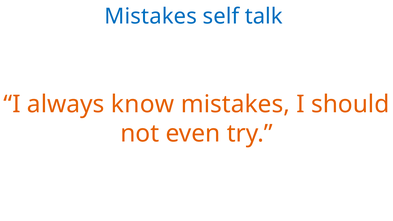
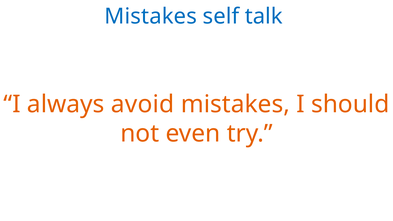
know: know -> avoid
